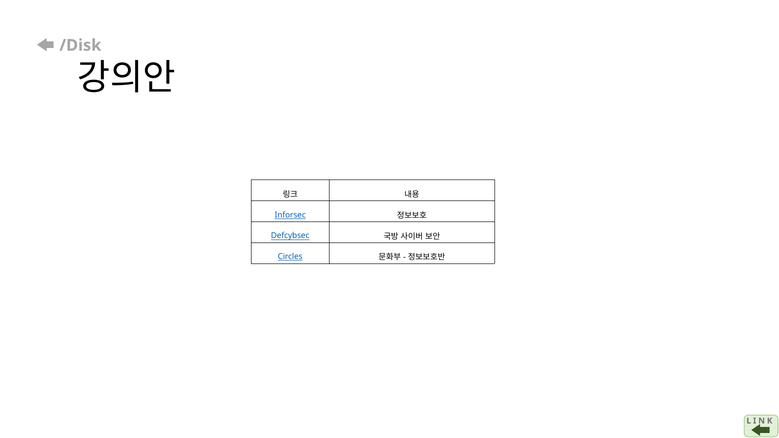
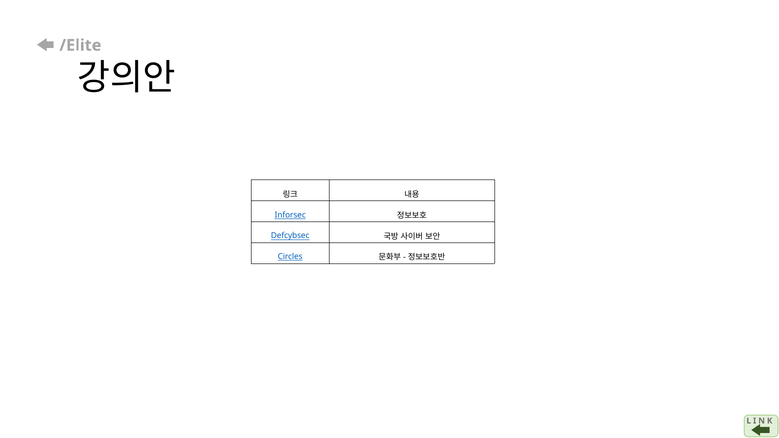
/Disk: /Disk -> /Elite
